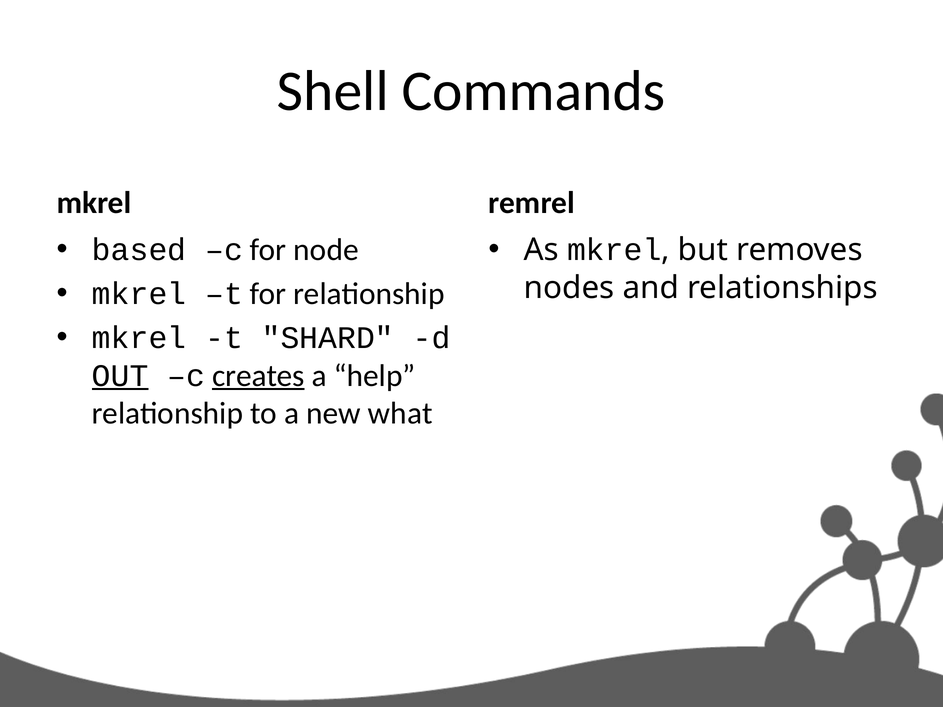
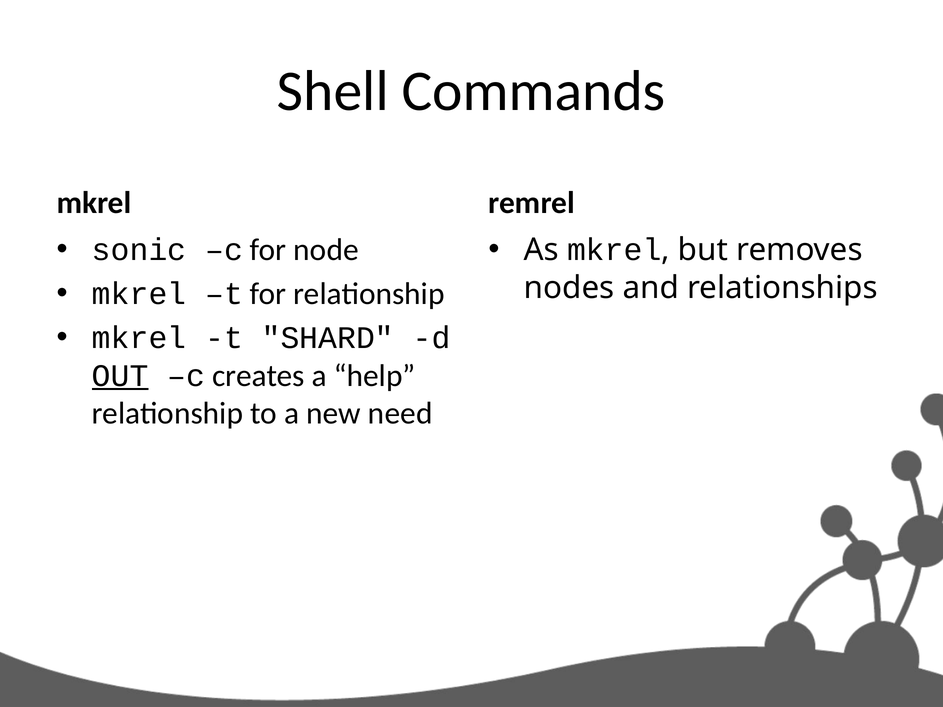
based: based -> sonic
creates underline: present -> none
what: what -> need
